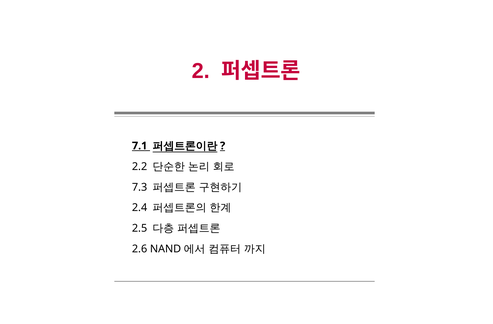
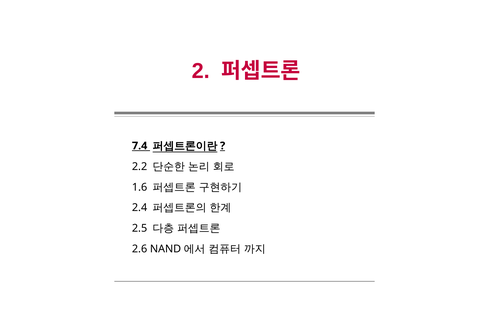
7.1: 7.1 -> 7.4
7.3: 7.3 -> 1.6
